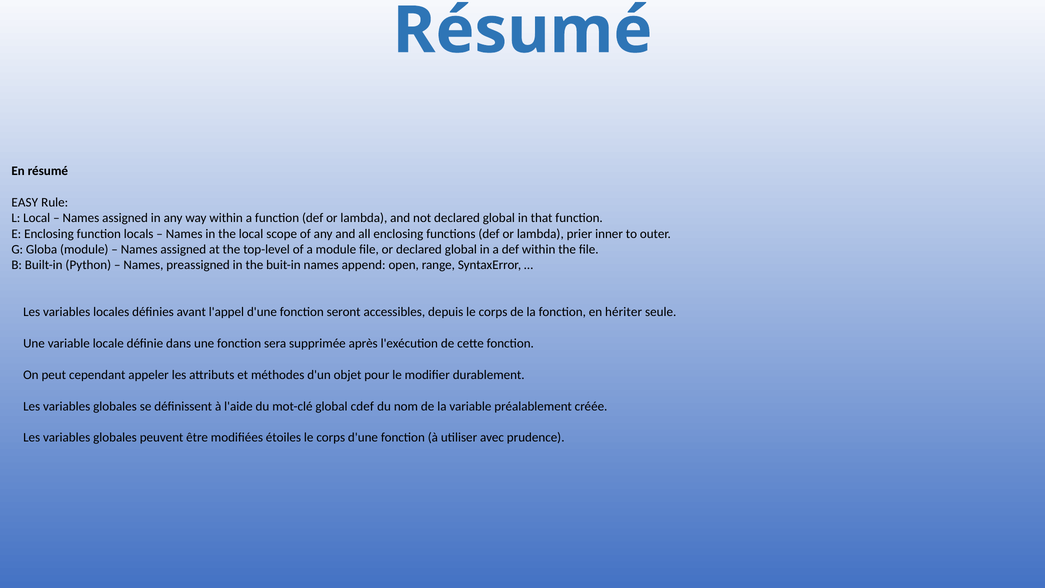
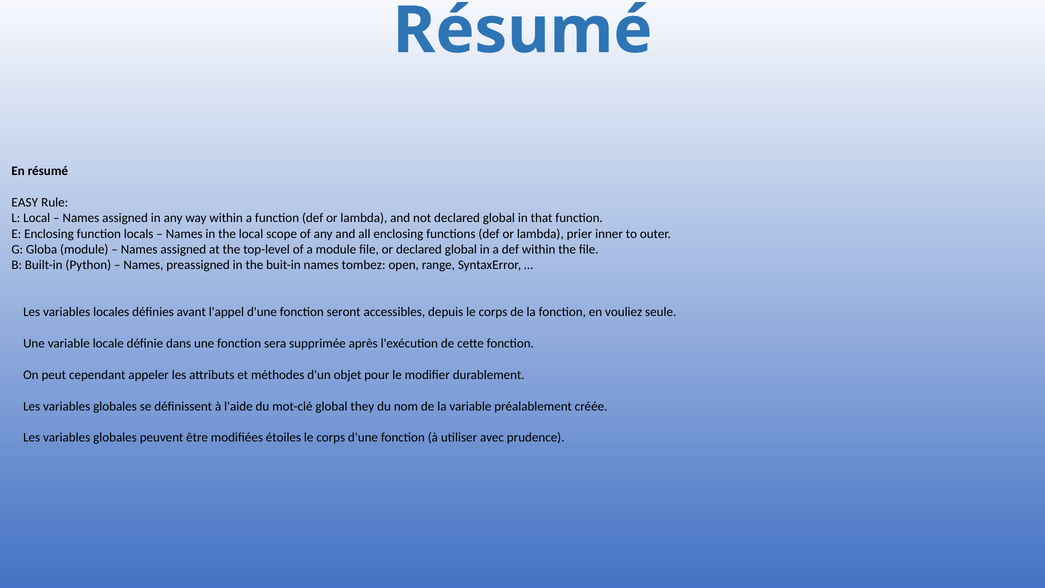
append: append -> tombez
hériter: hériter -> vouliez
cdef: cdef -> they
